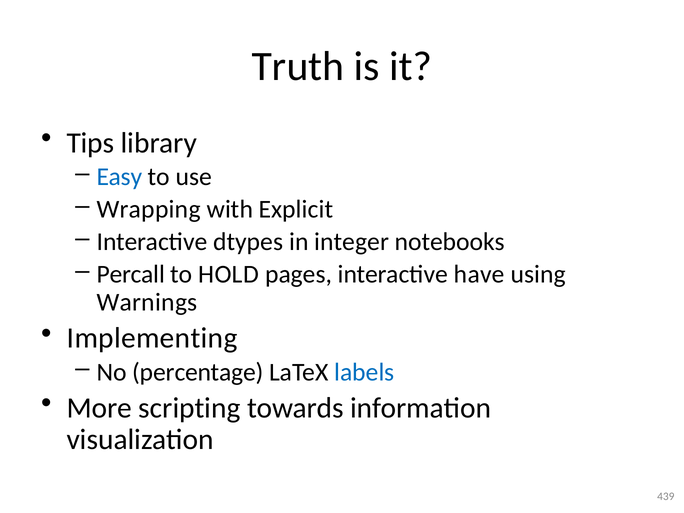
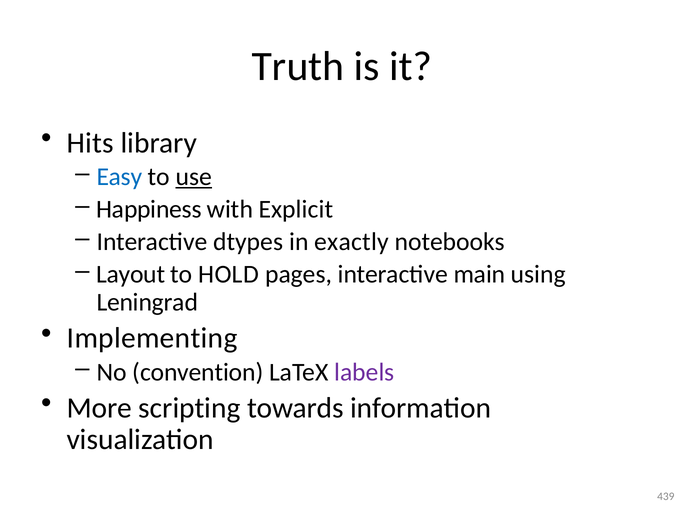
Tips: Tips -> Hits
use underline: none -> present
Wrapping: Wrapping -> Happiness
integer: integer -> exactly
Percall: Percall -> Layout
have: have -> main
Warnings: Warnings -> Leningrad
percentage: percentage -> convention
labels colour: blue -> purple
